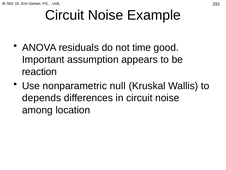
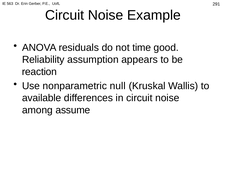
Important: Important -> Reliability
depends: depends -> available
location: location -> assume
